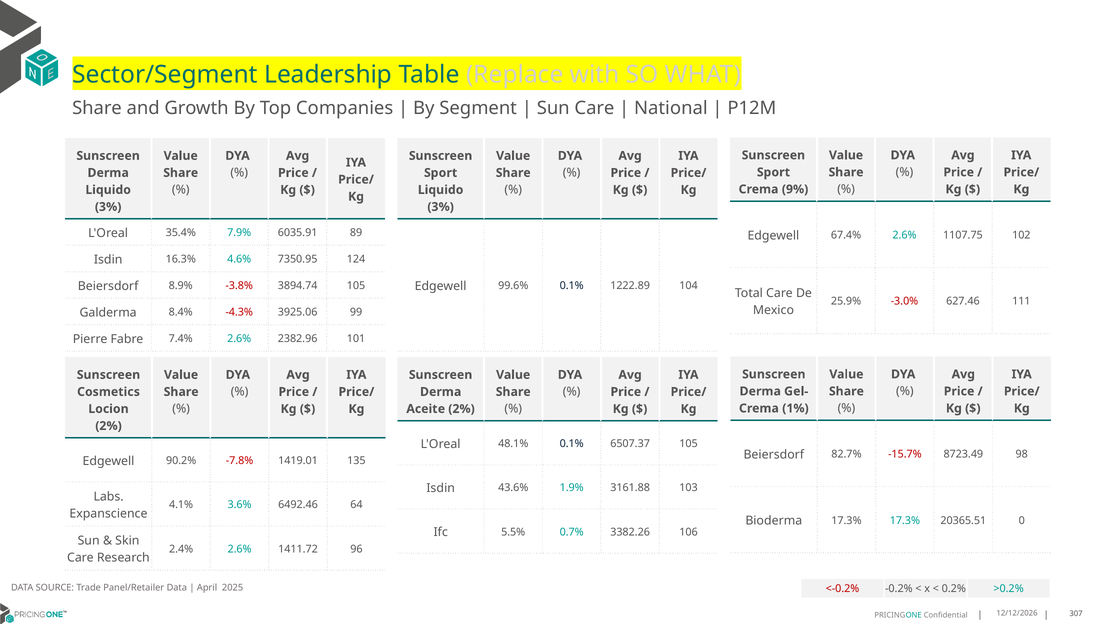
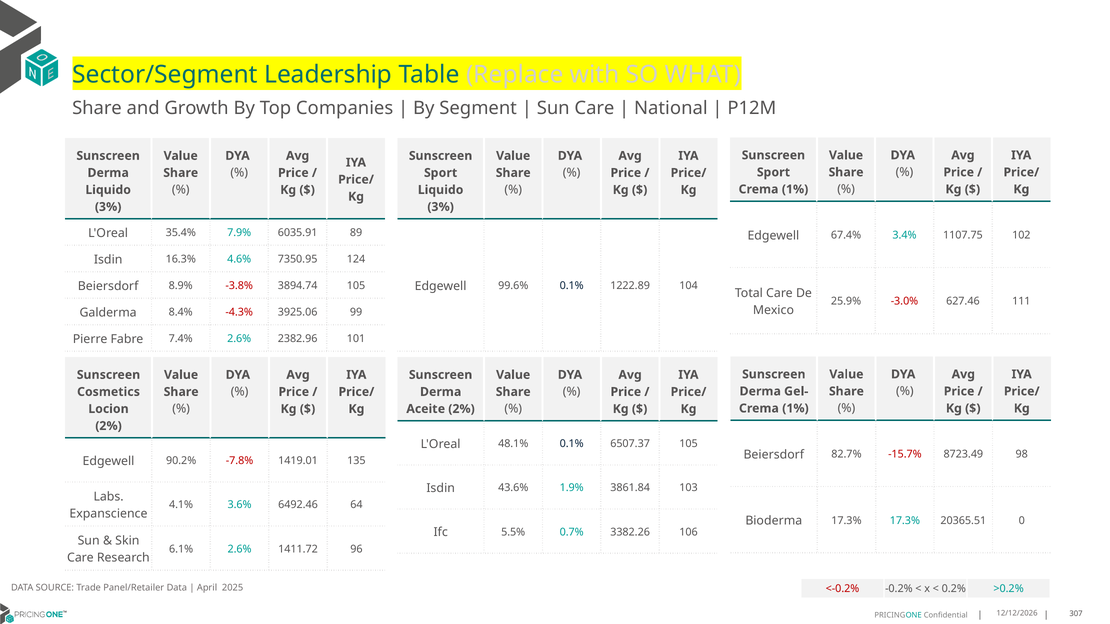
9% at (795, 189): 9% -> 1%
67.4% 2.6%: 2.6% -> 3.4%
3161.88: 3161.88 -> 3861.84
2.4%: 2.4% -> 6.1%
